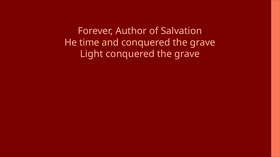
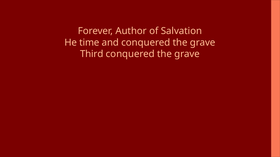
Light: Light -> Third
